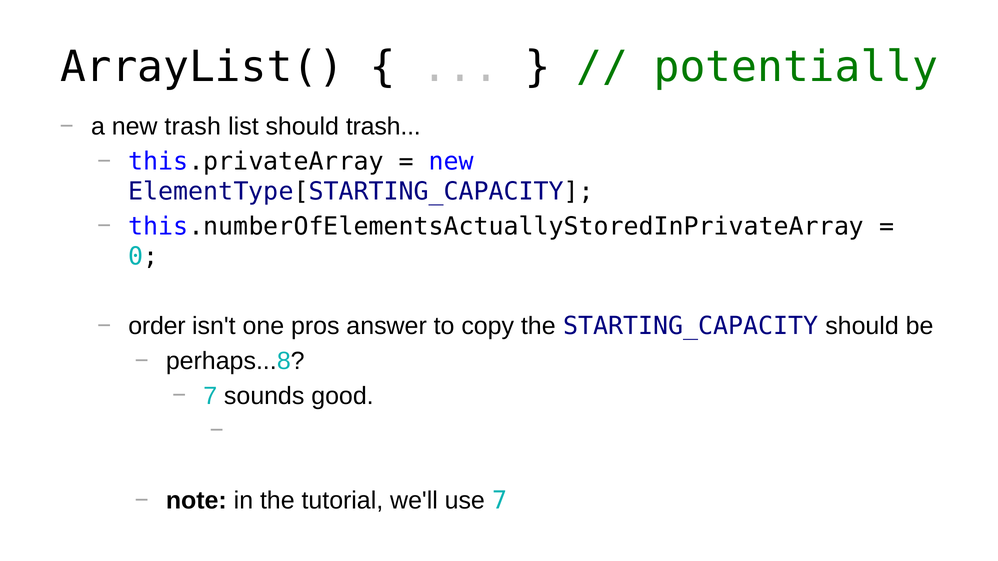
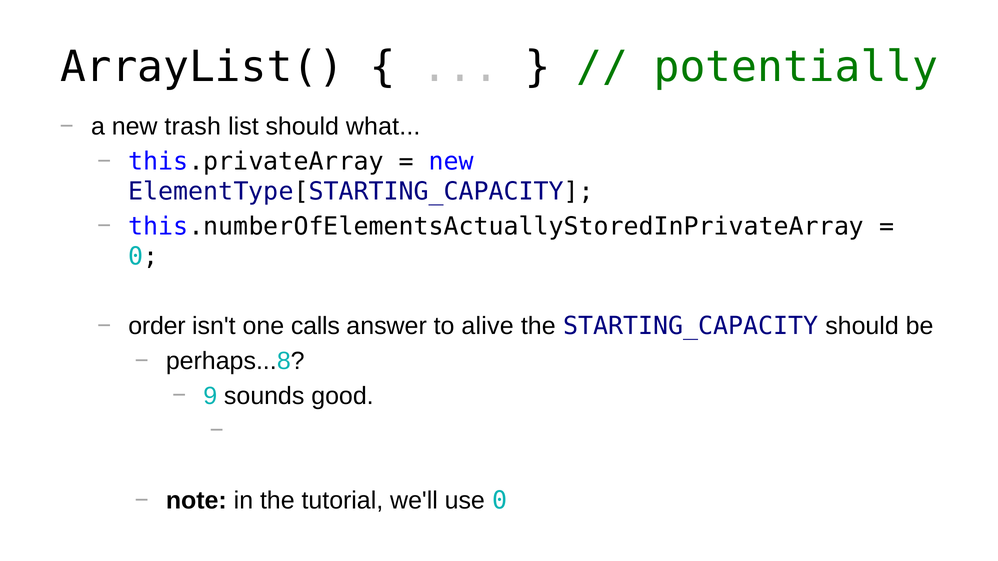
should trash: trash -> what
pros: pros -> calls
copy: copy -> alive
7 at (210, 396): 7 -> 9
use 7: 7 -> 0
